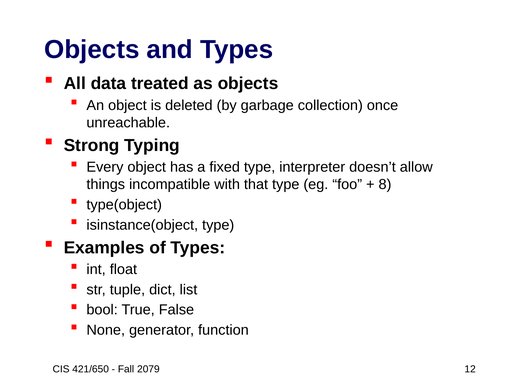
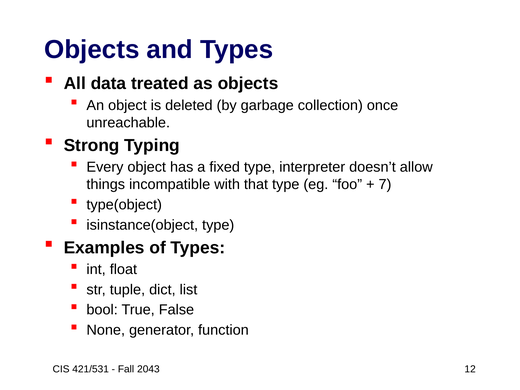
8: 8 -> 7
421/650: 421/650 -> 421/531
2079: 2079 -> 2043
